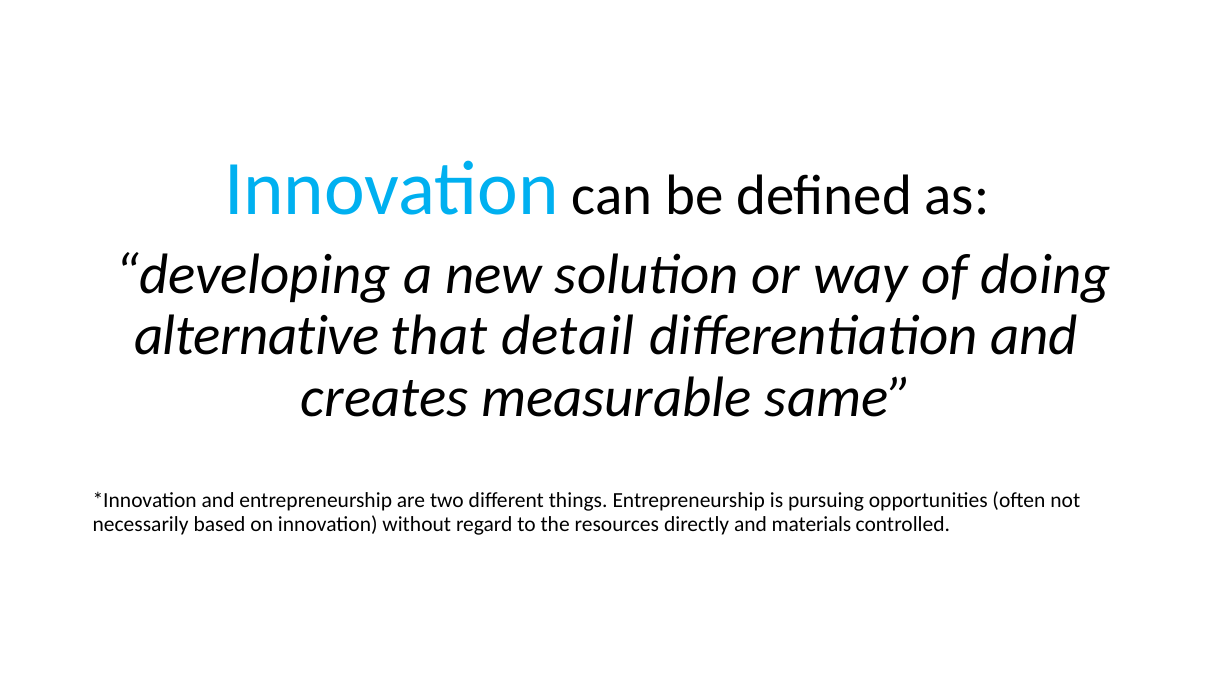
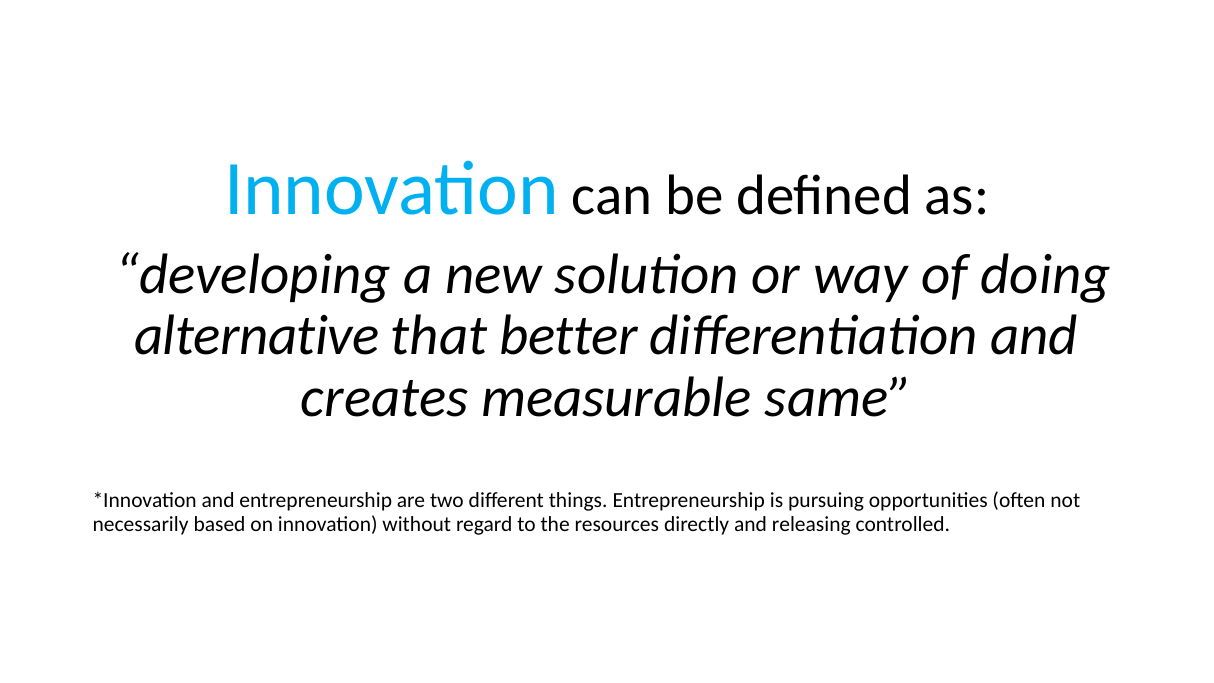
detail: detail -> better
materials: materials -> releasing
